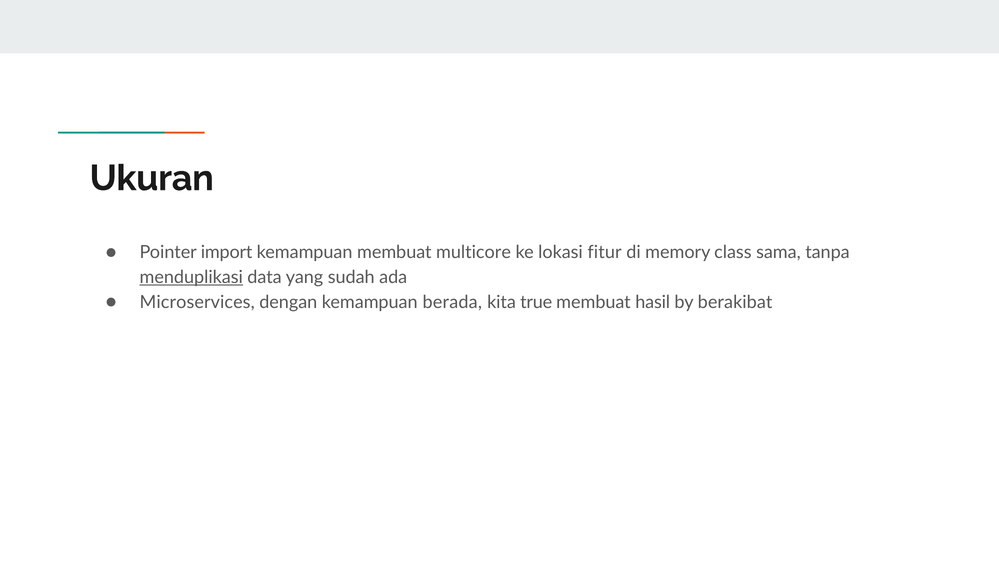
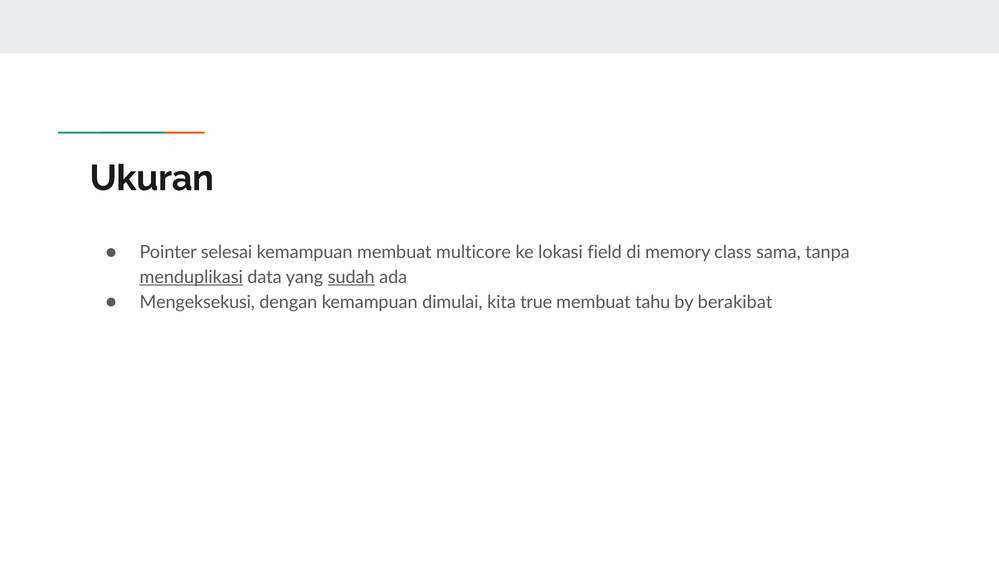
import: import -> selesai
fitur: fitur -> field
sudah underline: none -> present
Microservices: Microservices -> Mengeksekusi
berada: berada -> dimulai
hasil: hasil -> tahu
